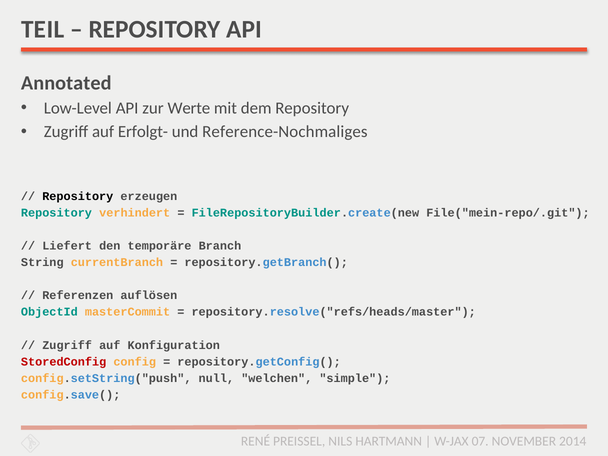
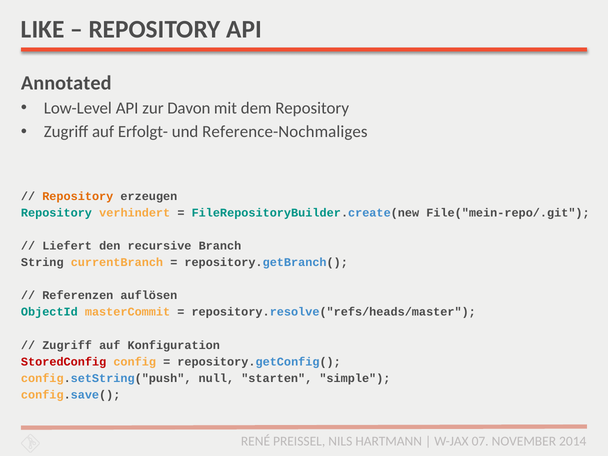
TEIL: TEIL -> LIKE
Werte: Werte -> Davon
Repository at (78, 196) colour: black -> orange
temporäre: temporäre -> recursive
welchen: welchen -> starten
